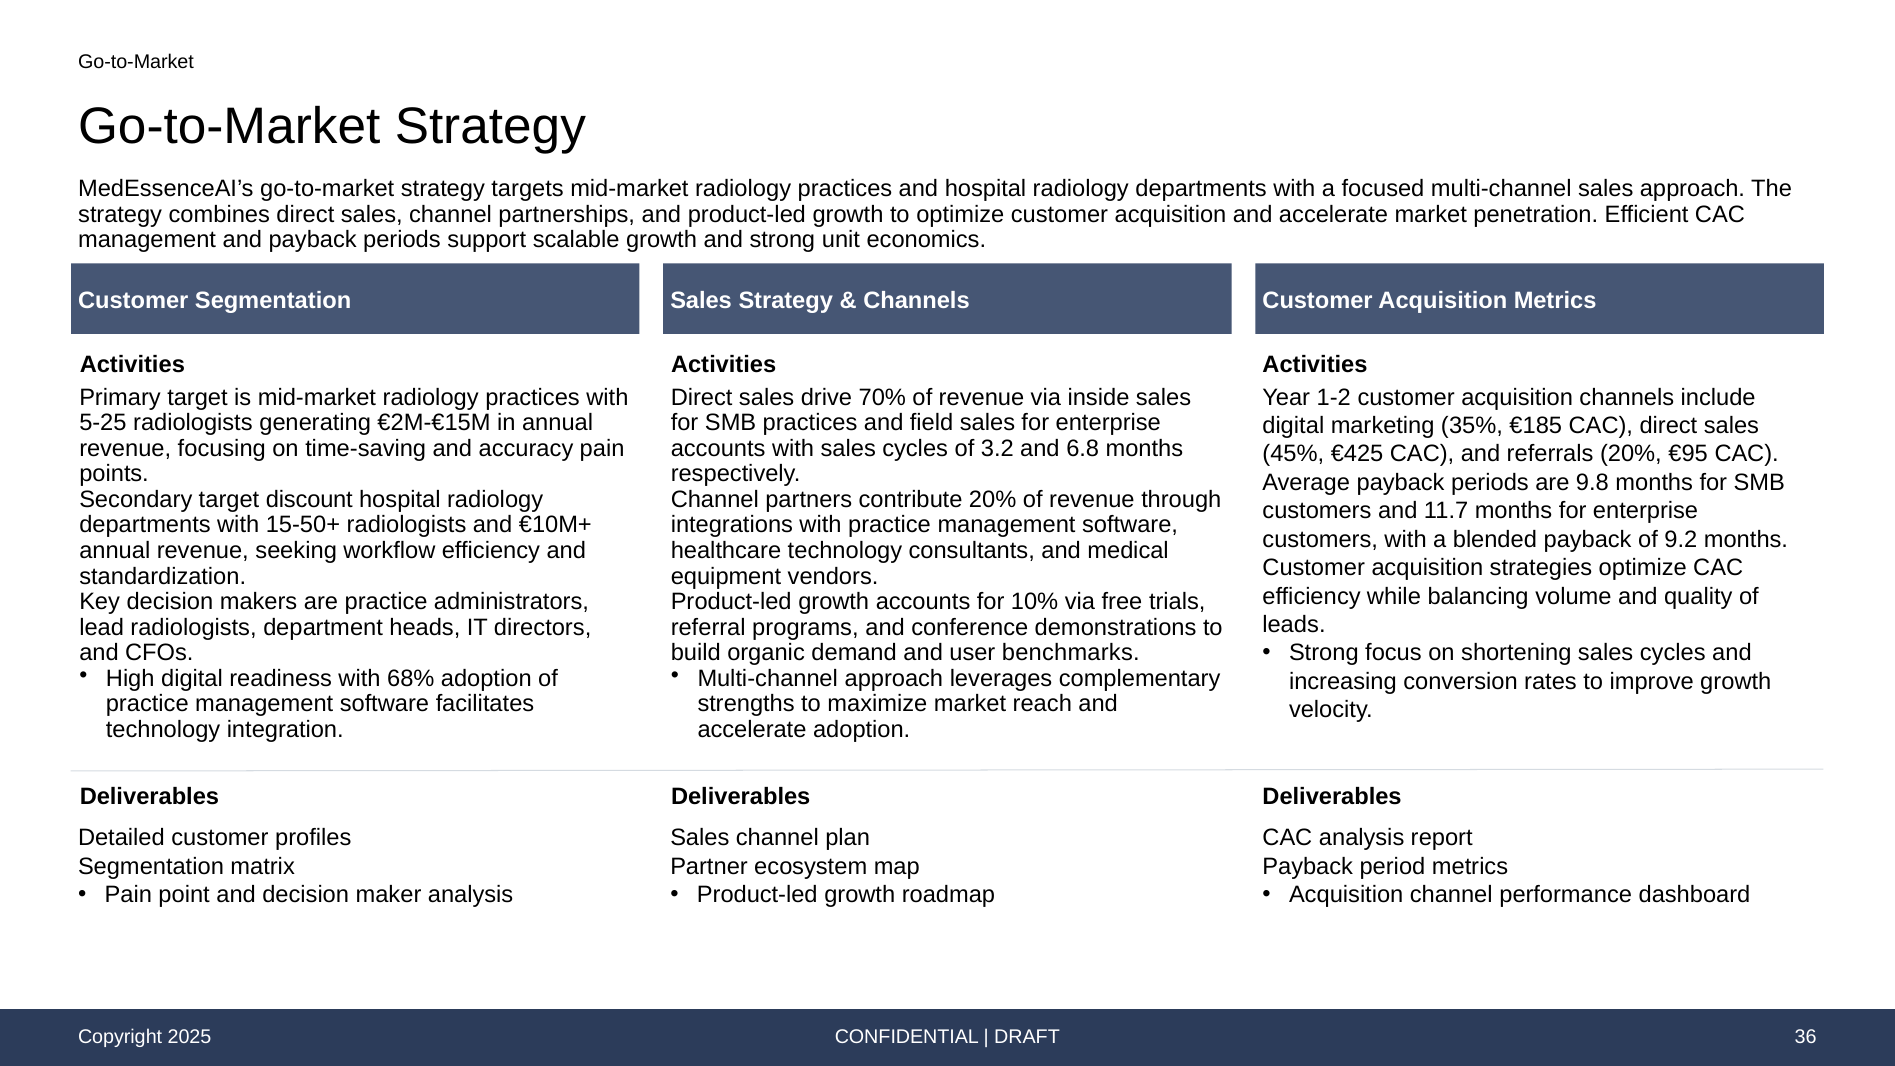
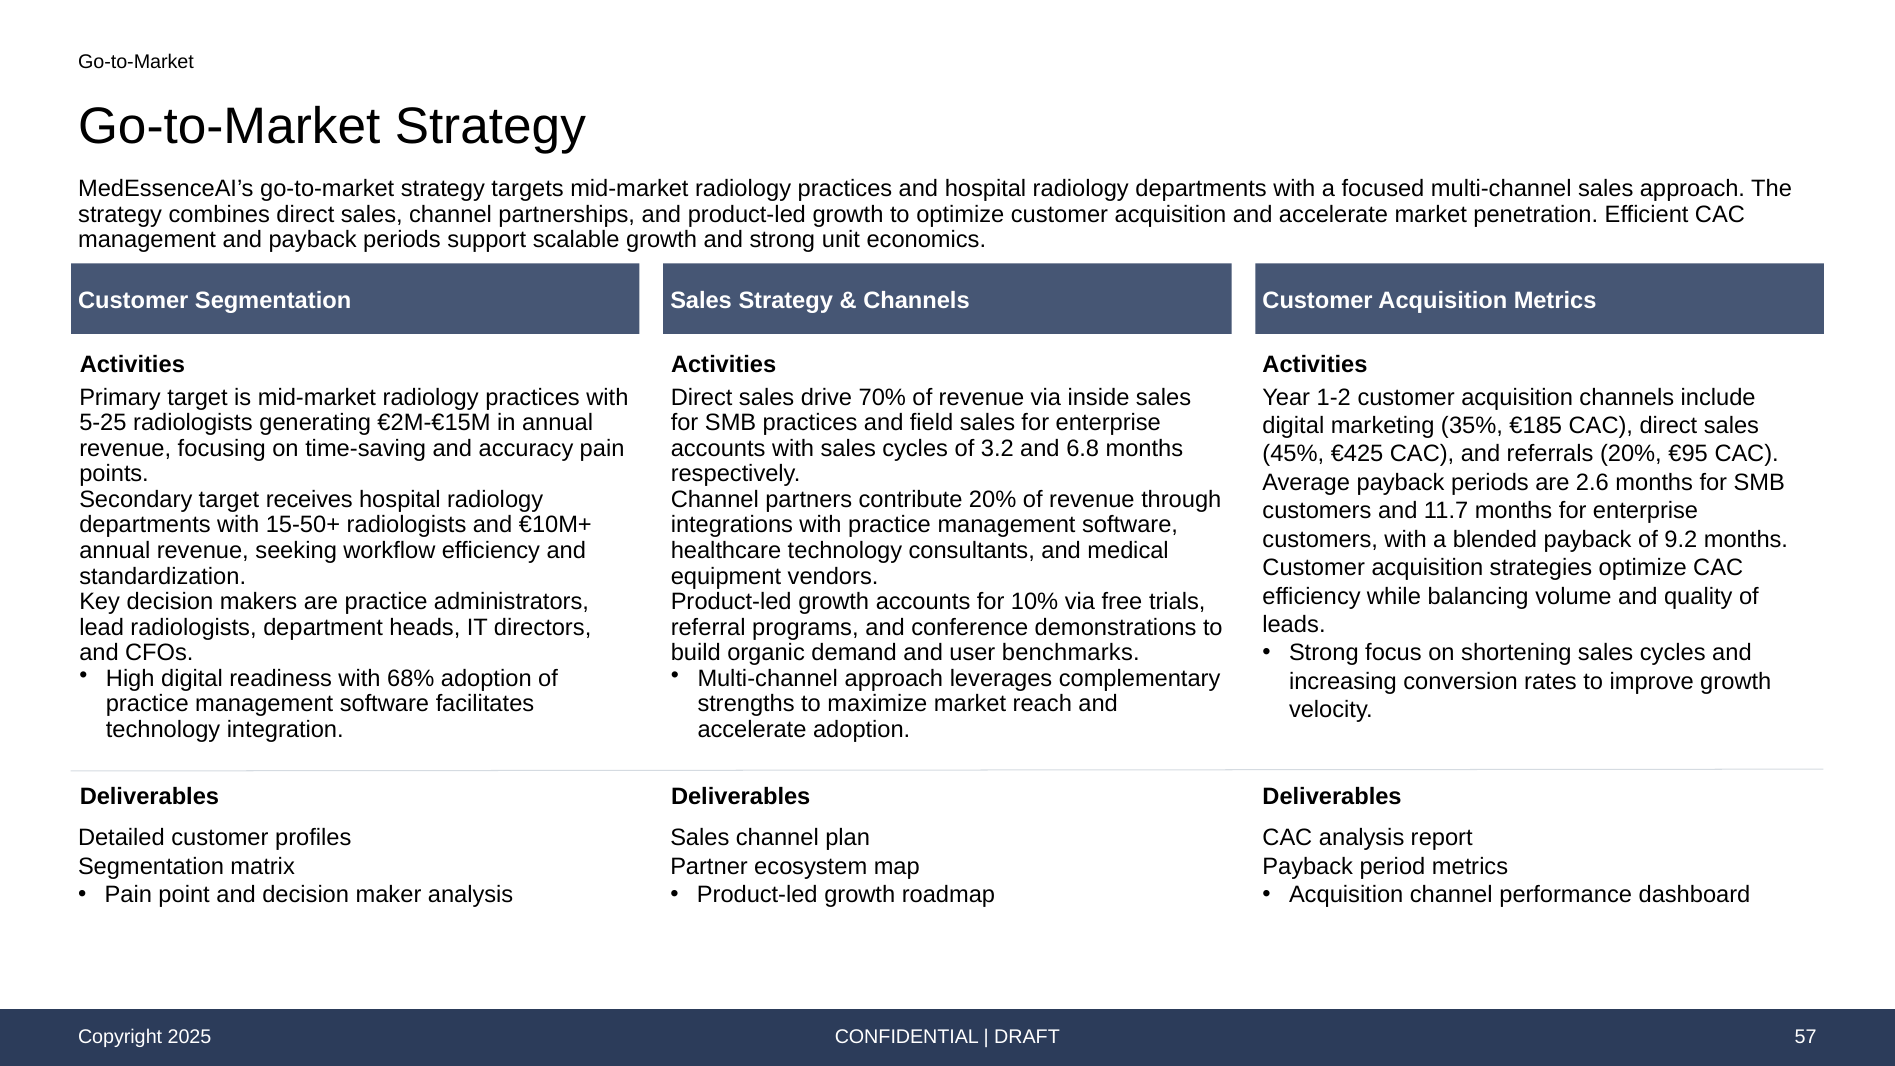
9.8: 9.8 -> 2.6
discount: discount -> receives
36: 36 -> 57
